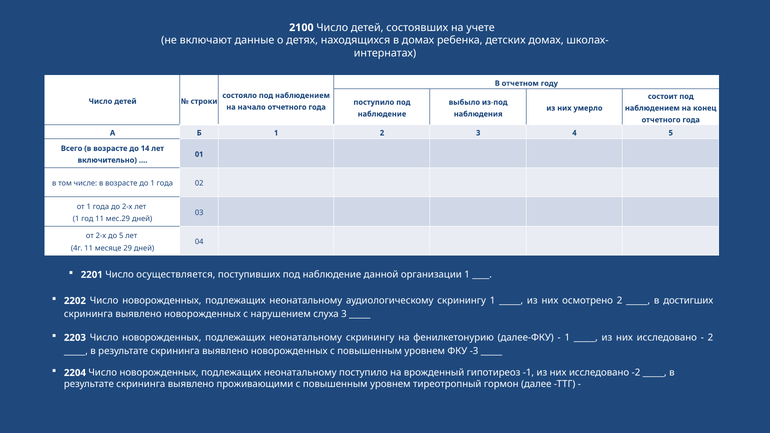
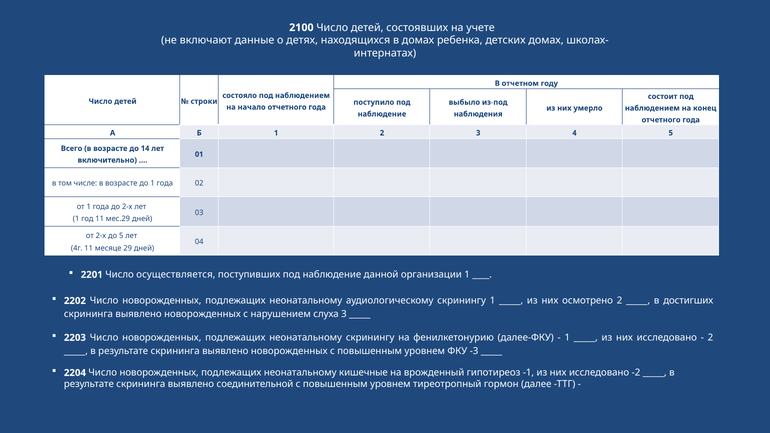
неонатальному поступило: поступило -> кишечные
проживающими: проживающими -> соединительной
